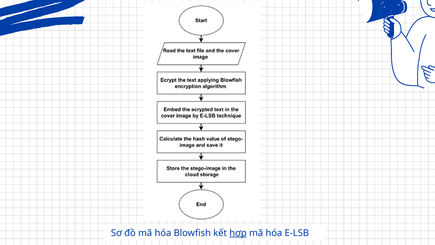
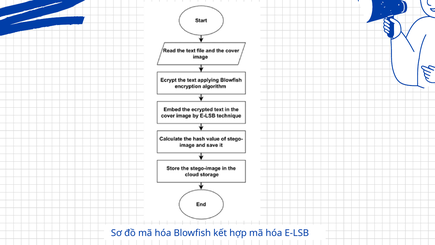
hợp underline: present -> none
